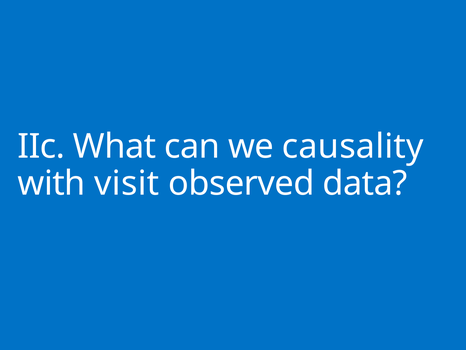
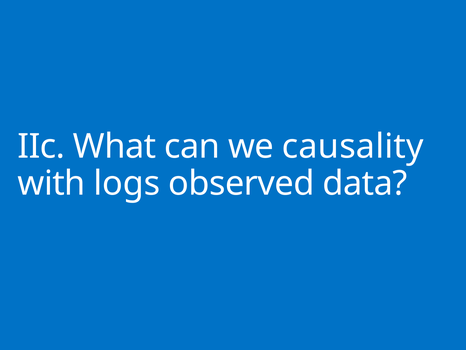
visit: visit -> logs
